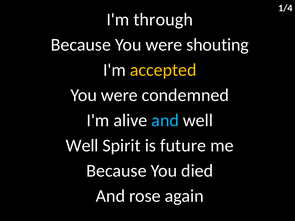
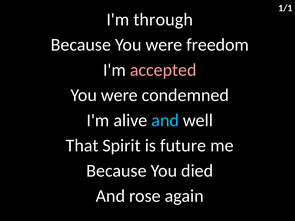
1/4: 1/4 -> 1/1
shouting: shouting -> freedom
accepted colour: yellow -> pink
Well at (82, 146): Well -> That
